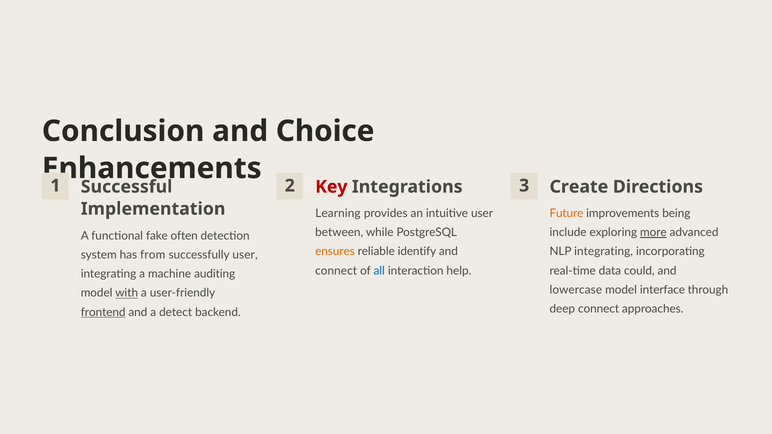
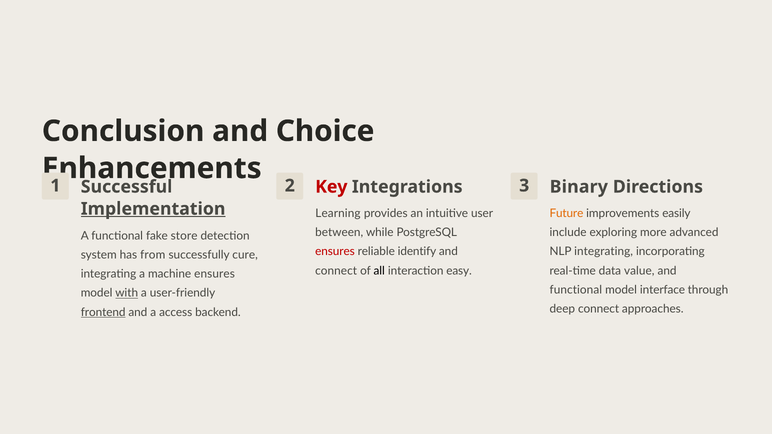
Create: Create -> Binary
Implementation underline: none -> present
being: being -> easily
more underline: present -> none
often: often -> store
ensures at (335, 252) colour: orange -> red
successfully user: user -> cure
all colour: blue -> black
help: help -> easy
could: could -> value
machine auditing: auditing -> ensures
lowercase at (576, 290): lowercase -> functional
detect: detect -> access
